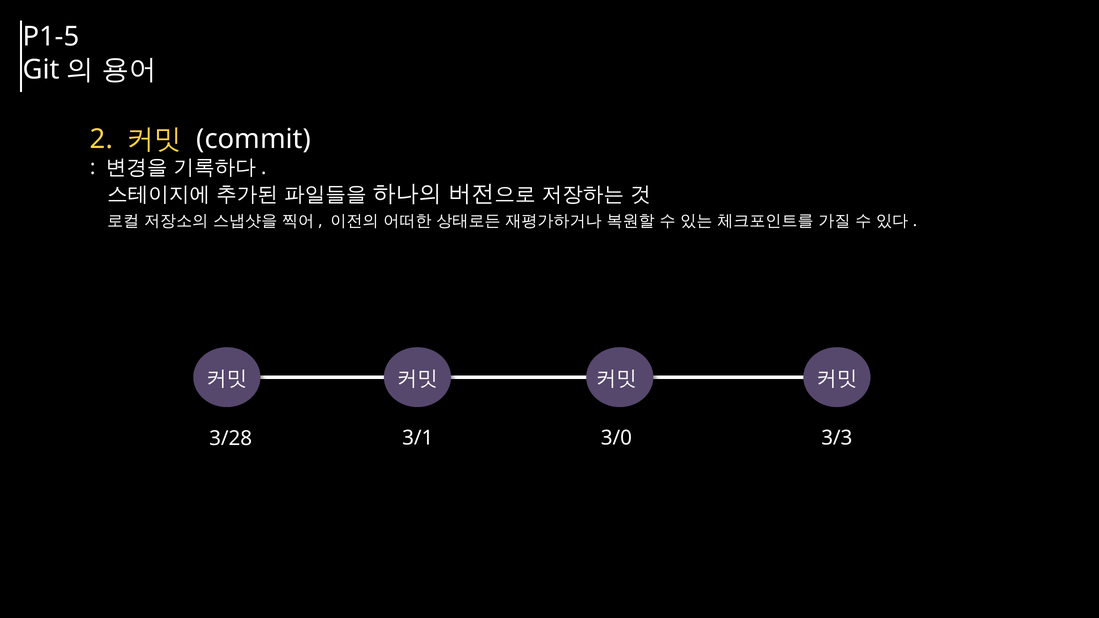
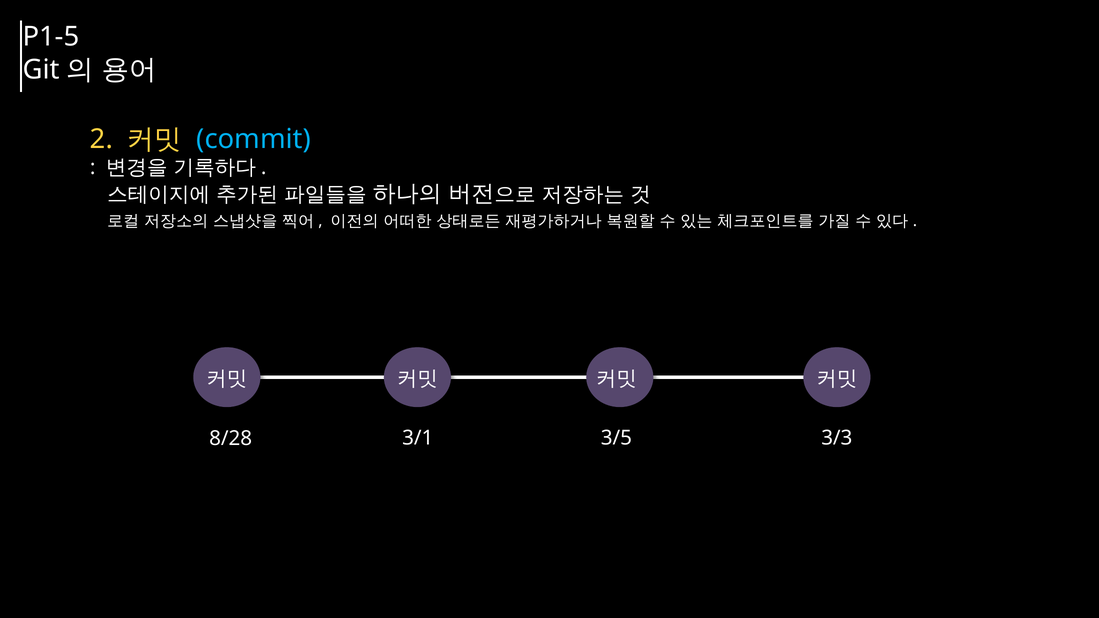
commit colour: white -> light blue
3/28: 3/28 -> 8/28
3/0: 3/0 -> 3/5
